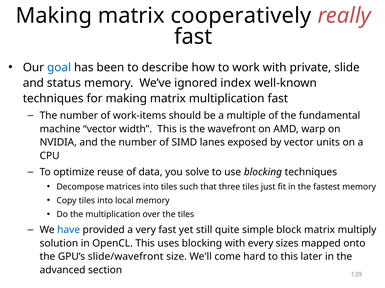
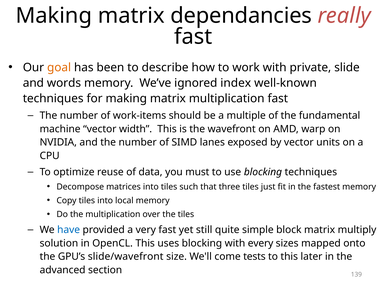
cooperatively: cooperatively -> dependancies
goal colour: blue -> orange
status: status -> words
solve: solve -> must
hard: hard -> tests
